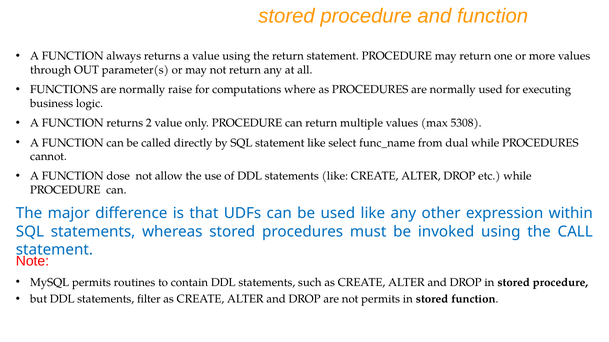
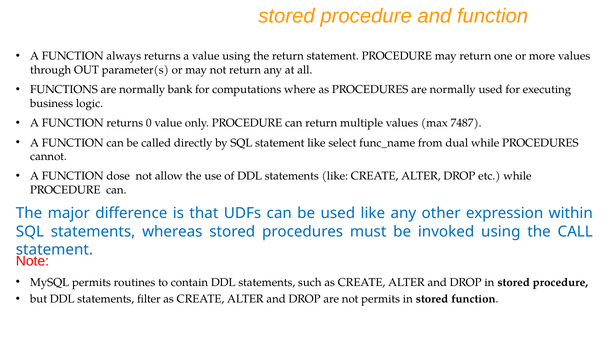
raise: raise -> bank
2: 2 -> 0
5308: 5308 -> 7487
